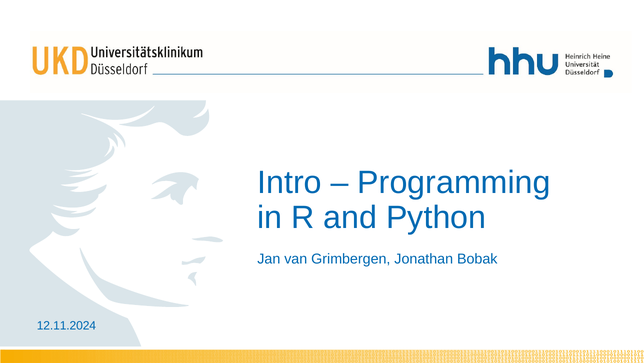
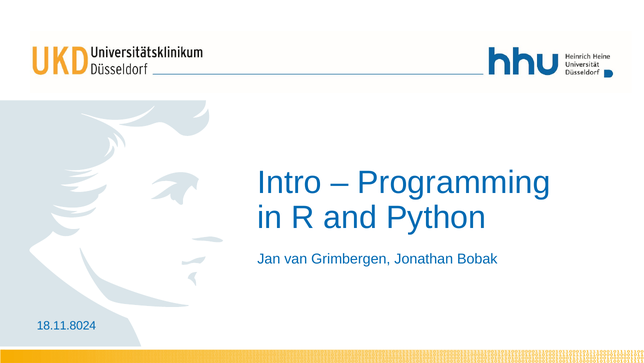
12.11.2024: 12.11.2024 -> 18.11.8024
